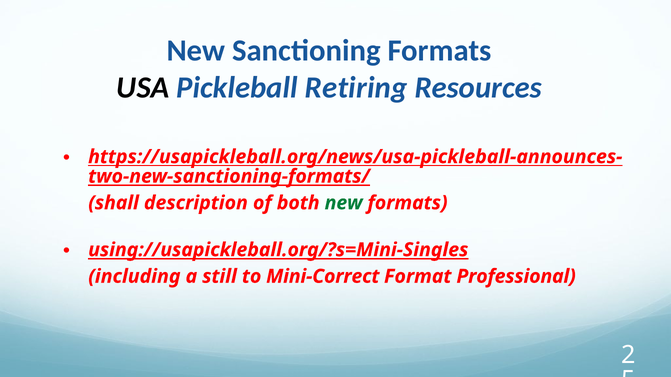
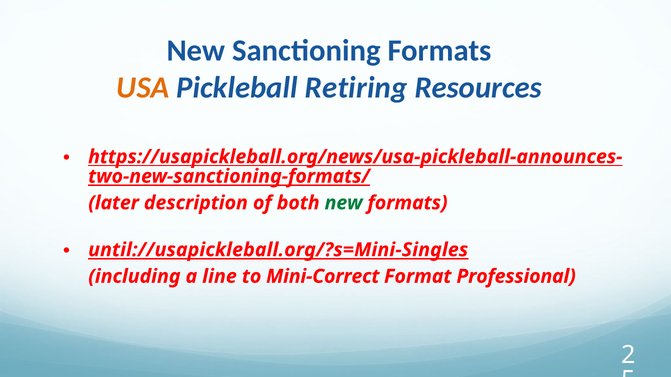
USA colour: black -> orange
shall: shall -> later
using://usapickleball.org/?s=Mini-Singles: using://usapickleball.org/?s=Mini-Singles -> until://usapickleball.org/?s=Mini-Singles
still: still -> line
